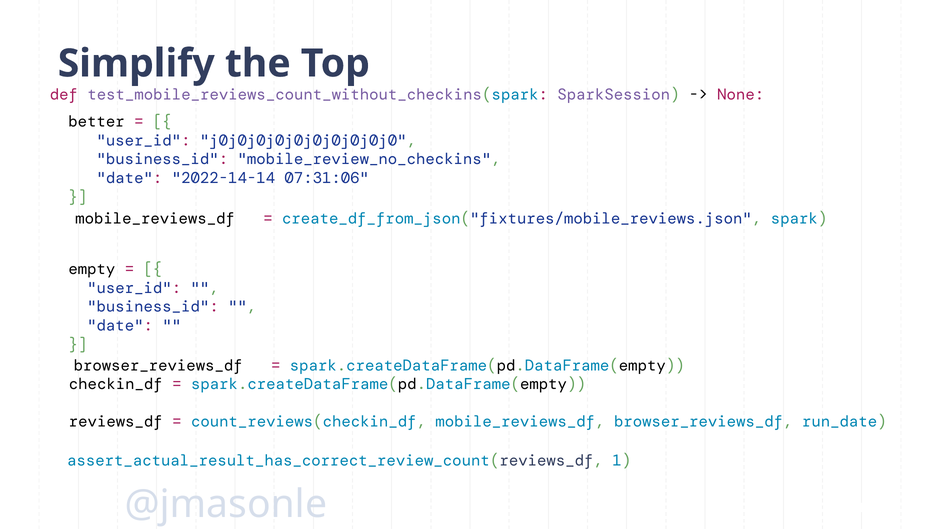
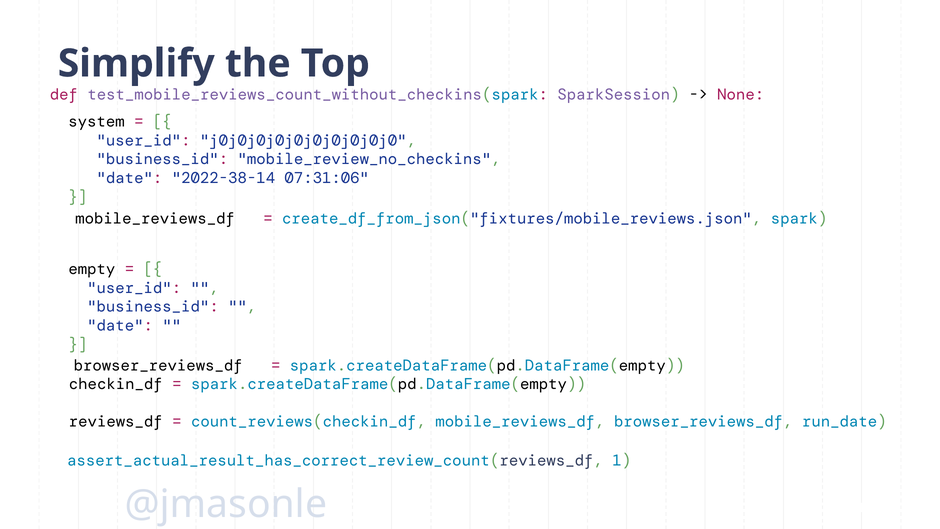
better: better -> system
2022-14-14: 2022-14-14 -> 2022-38-14
